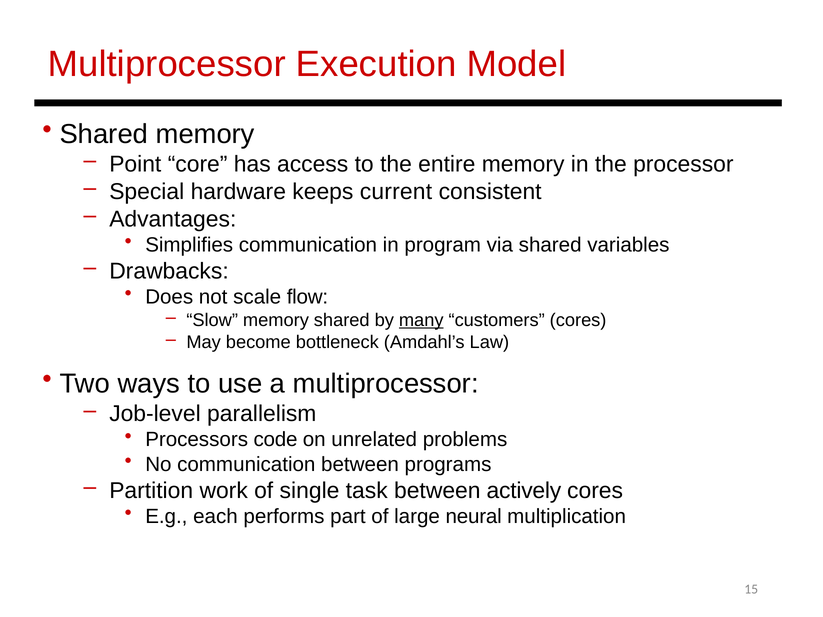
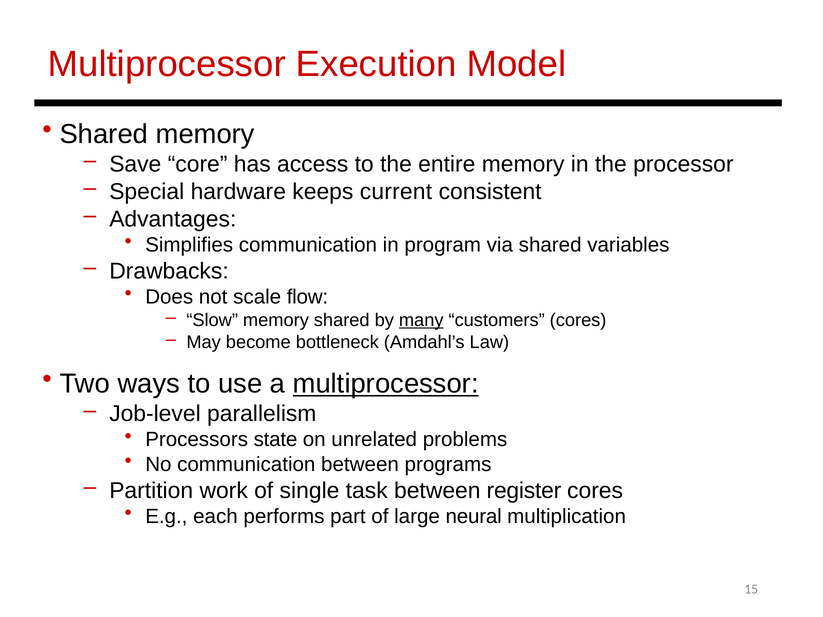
Point: Point -> Save
multiprocessor at (386, 384) underline: none -> present
code: code -> state
actively: actively -> register
